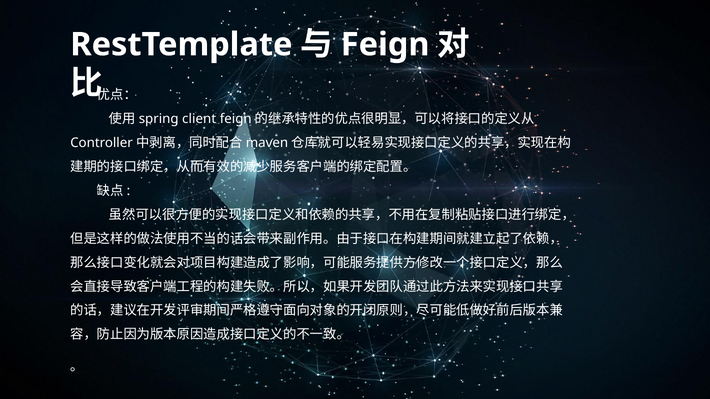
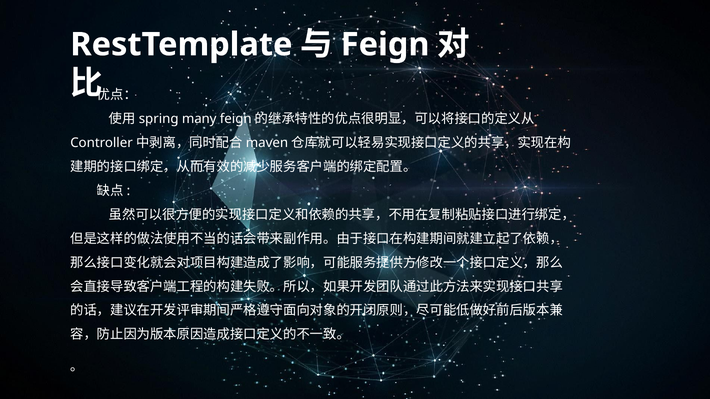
client: client -> many
